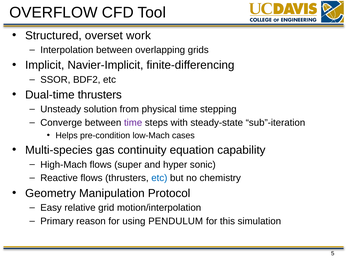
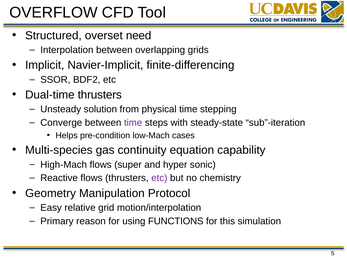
work: work -> need
etc at (159, 178) colour: blue -> purple
PENDULUM: PENDULUM -> FUNCTIONS
